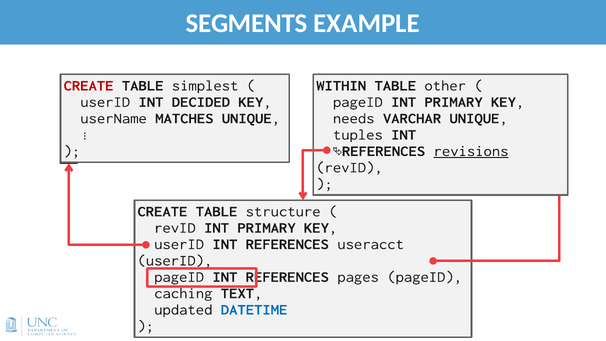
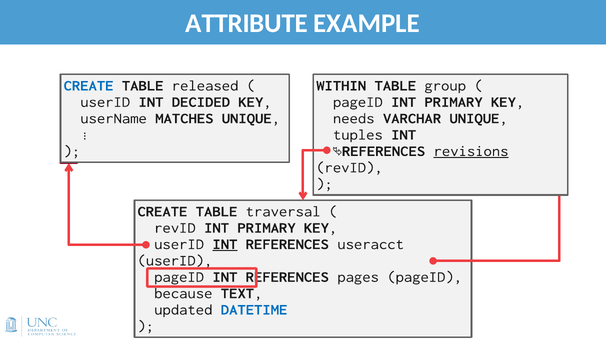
SEGMENTS: SEGMENTS -> ATTRIBUTE
CREATE at (89, 85) colour: red -> blue
simplest: simplest -> released
other: other -> group
structure: structure -> traversal
INT at (225, 244) underline: none -> present
caching: caching -> because
